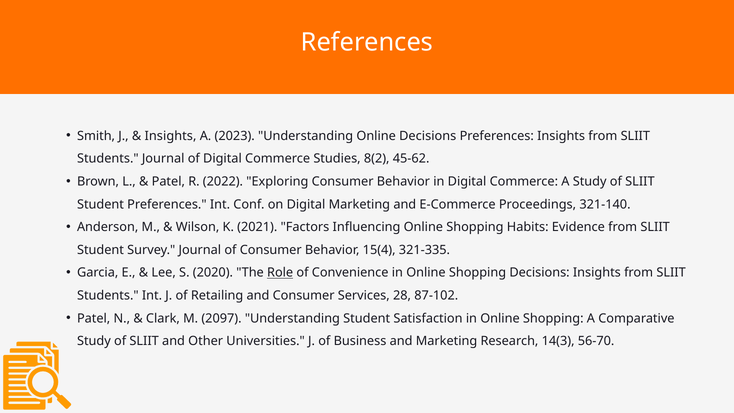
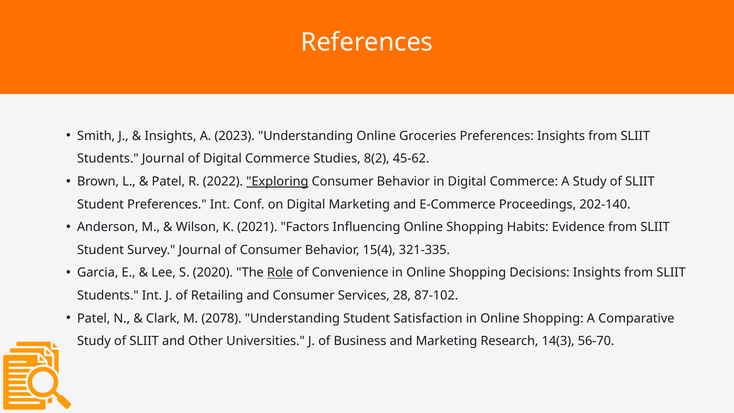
Online Decisions: Decisions -> Groceries
Exploring underline: none -> present
321-140: 321-140 -> 202-140
2097: 2097 -> 2078
